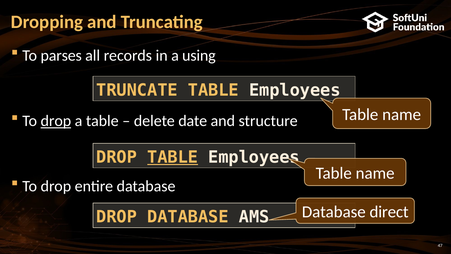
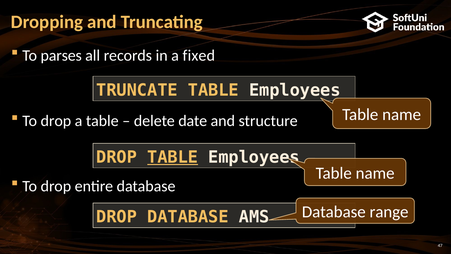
using: using -> fixed
drop at (56, 121) underline: present -> none
direct: direct -> range
